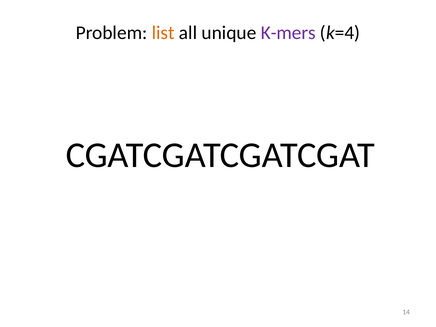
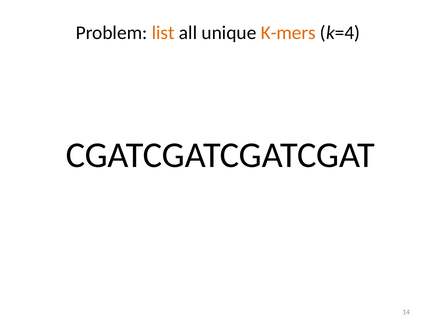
K-mers colour: purple -> orange
